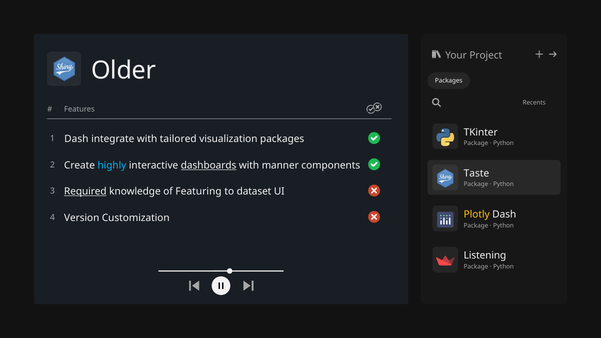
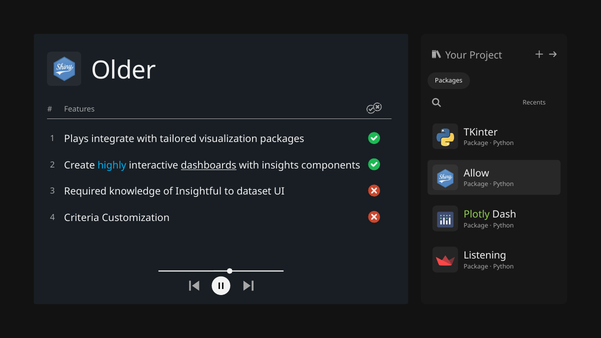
1 Dash: Dash -> Plays
manner: manner -> insights
Taste: Taste -> Allow
Required underline: present -> none
Featuring: Featuring -> Insightful
Plotly colour: yellow -> light green
Version: Version -> Criteria
